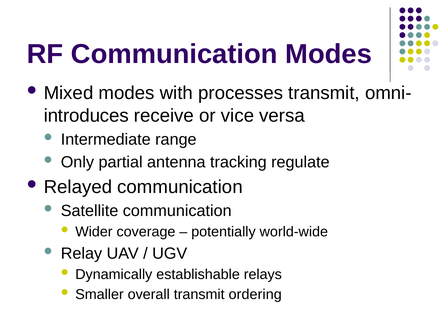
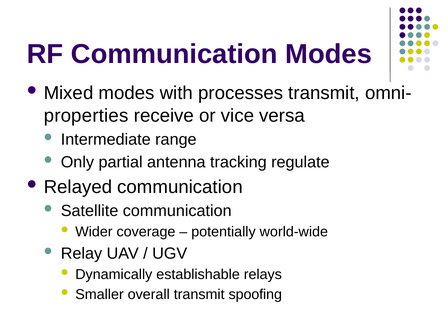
introduces: introduces -> properties
ordering: ordering -> spoofing
